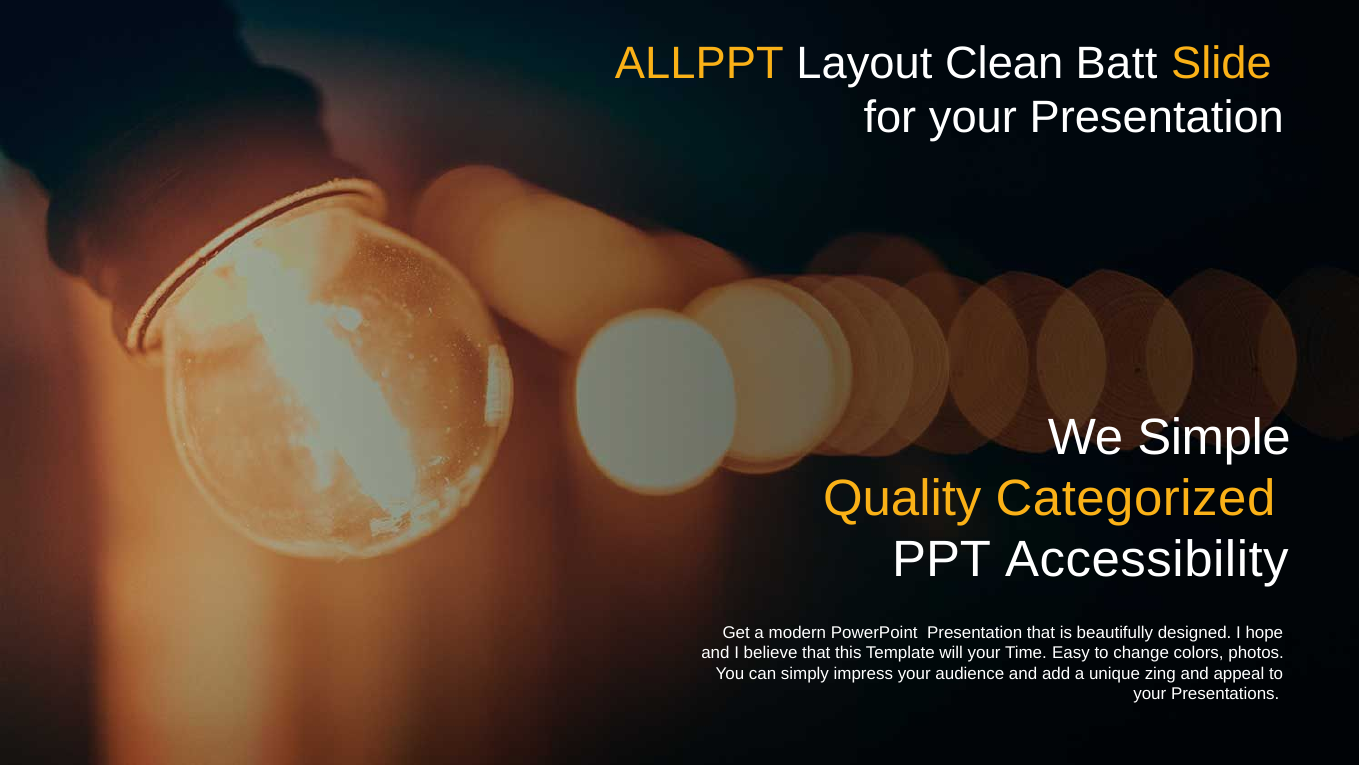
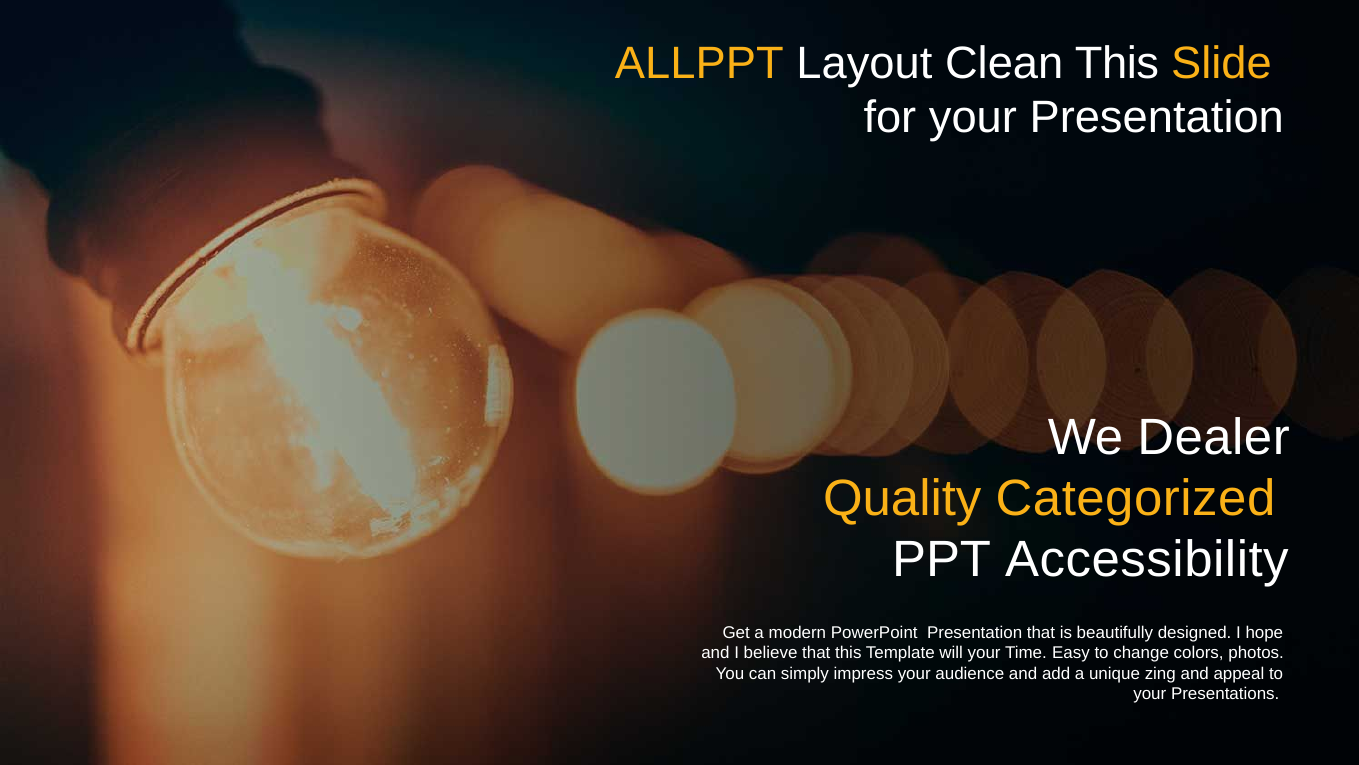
Clean Batt: Batt -> This
Simple: Simple -> Dealer
